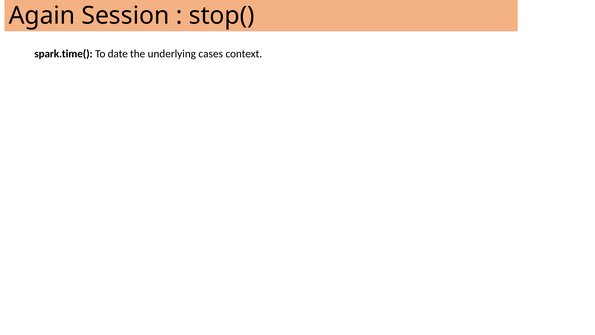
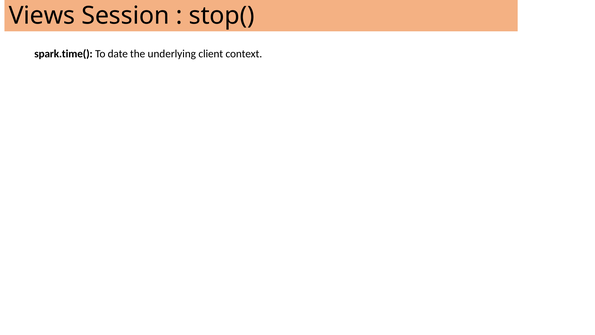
Again: Again -> Views
cases: cases -> client
